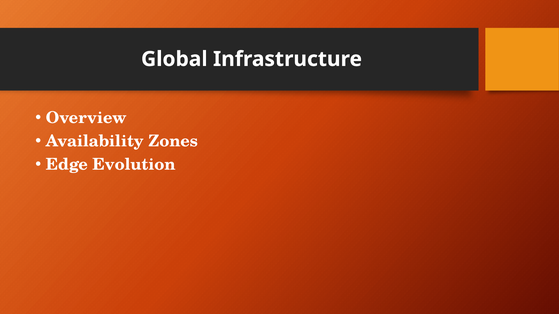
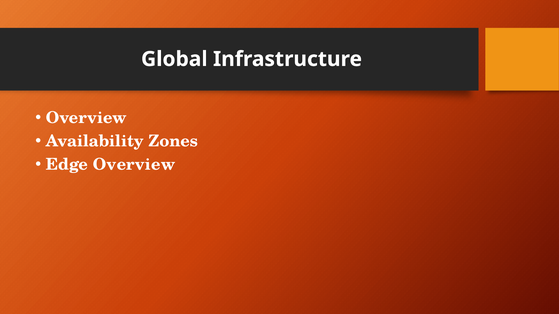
Edge Evolution: Evolution -> Overview
